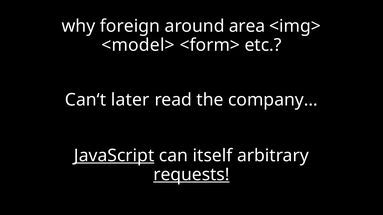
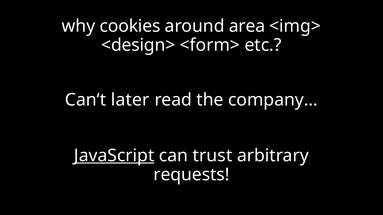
foreign: foreign -> cookies
<model>: <model> -> <design>
itself: itself -> trust
requests underline: present -> none
